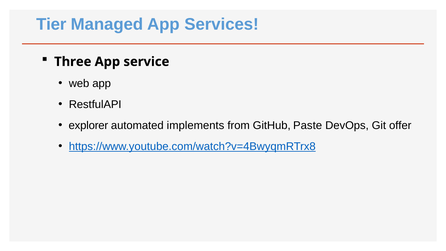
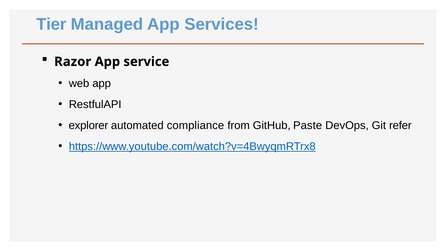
Three: Three -> Razor
implements: implements -> compliance
offer: offer -> refer
